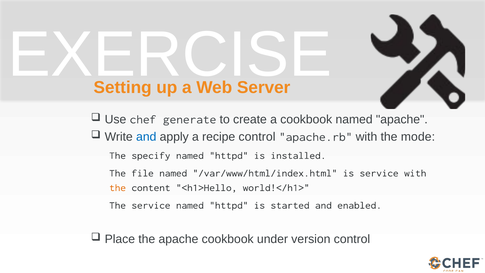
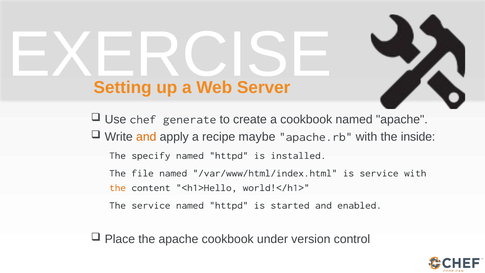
and at (146, 137) colour: blue -> orange
recipe control: control -> maybe
mode: mode -> inside
